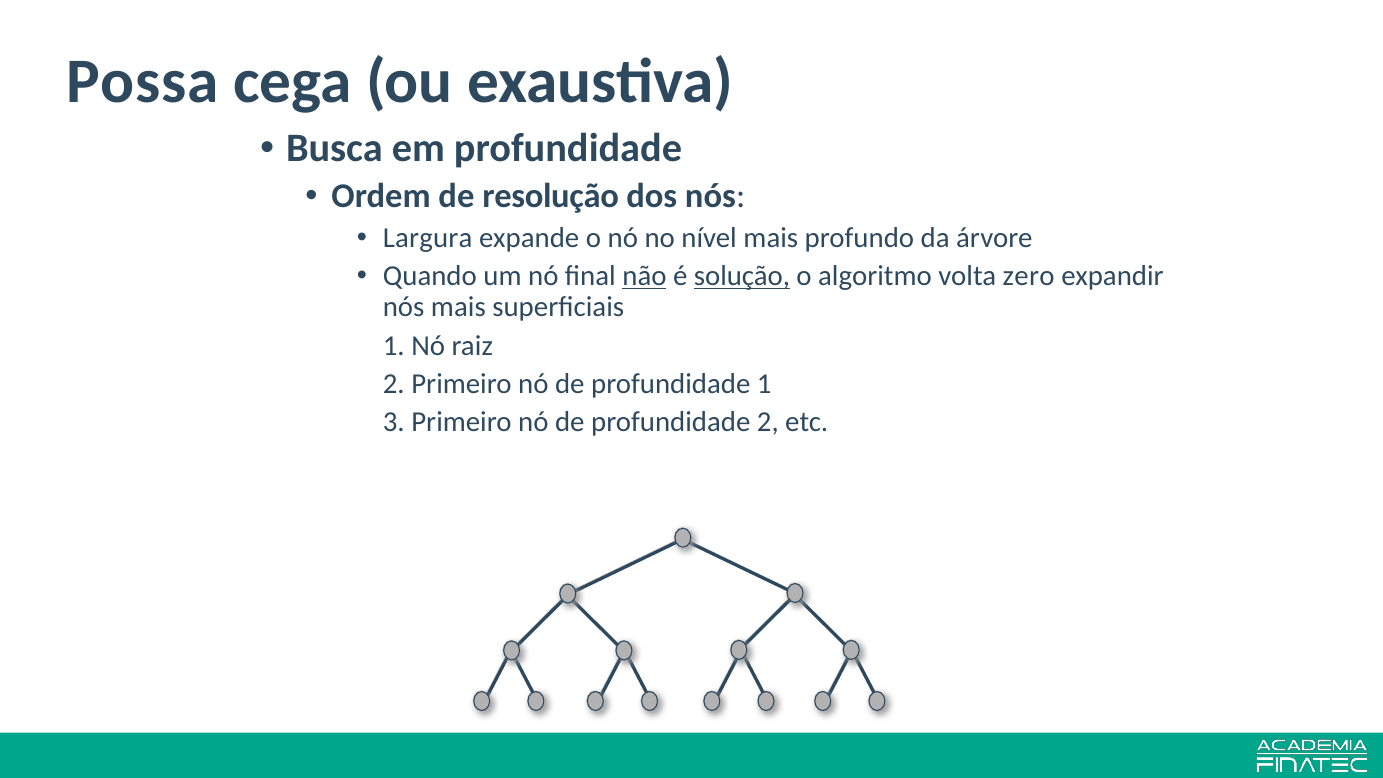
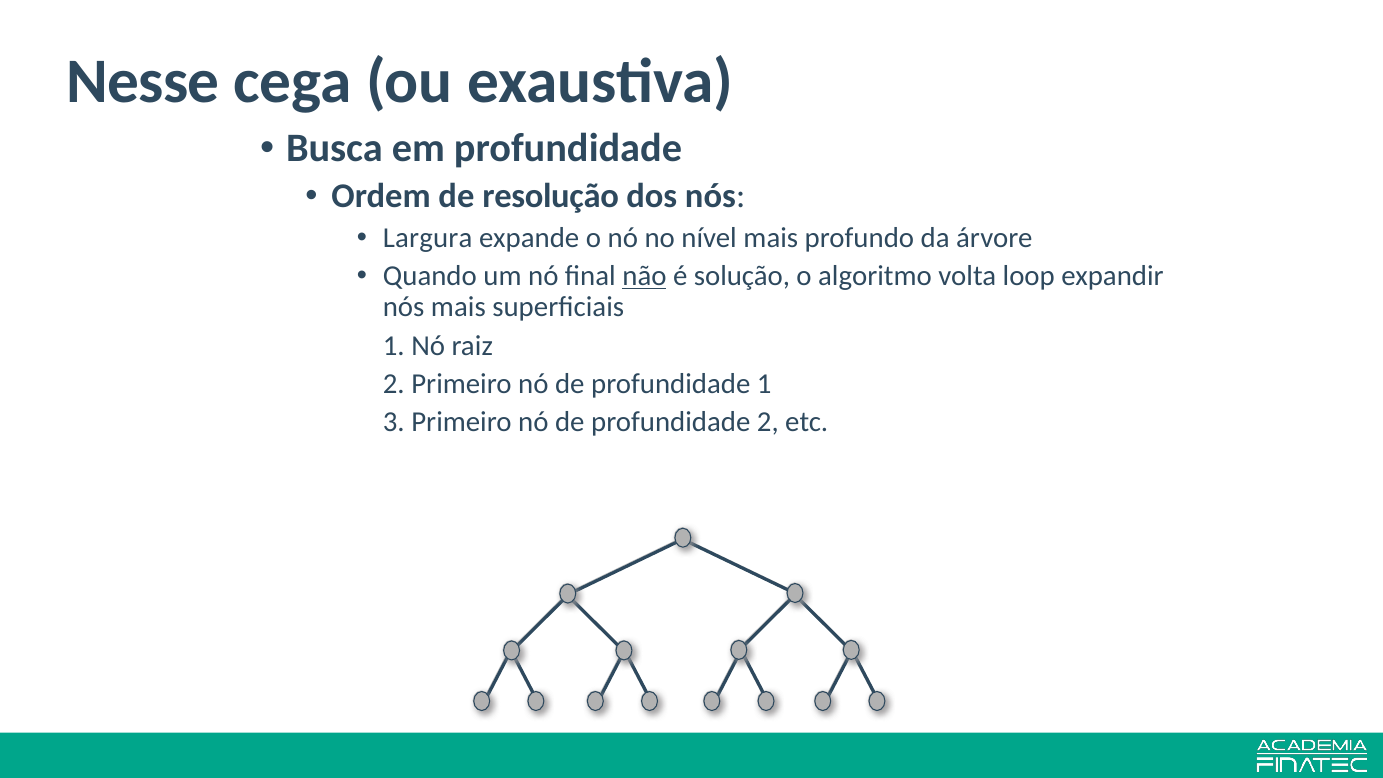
Possa: Possa -> Nesse
solução underline: present -> none
zero: zero -> loop
